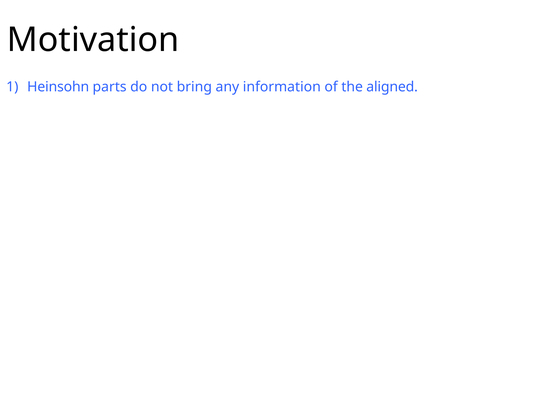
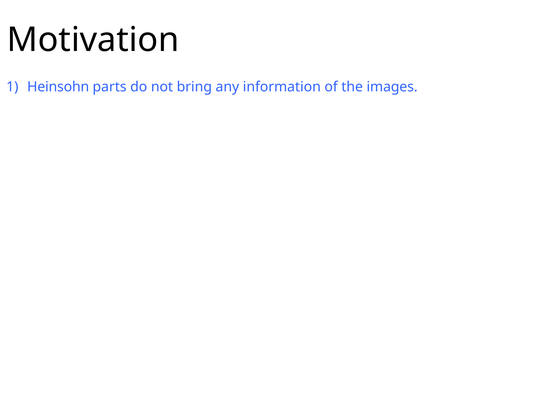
aligned: aligned -> images
